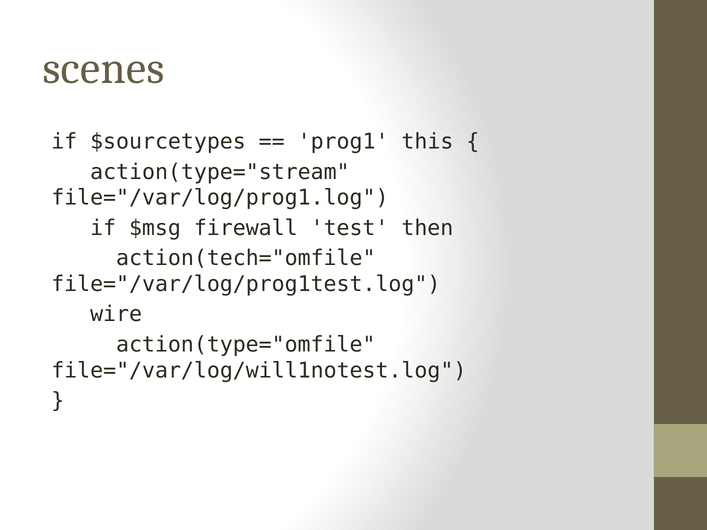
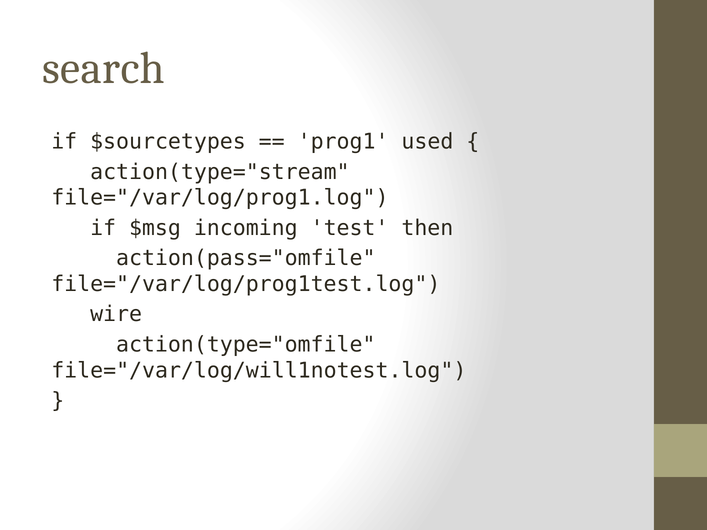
scenes: scenes -> search
this: this -> used
firewall: firewall -> incoming
action(tech="omfile: action(tech="omfile -> action(pass="omfile
